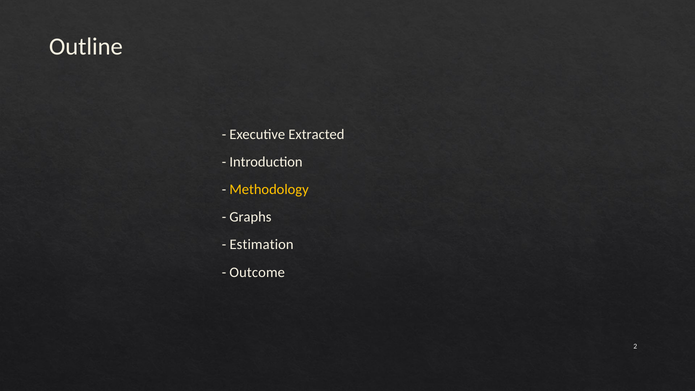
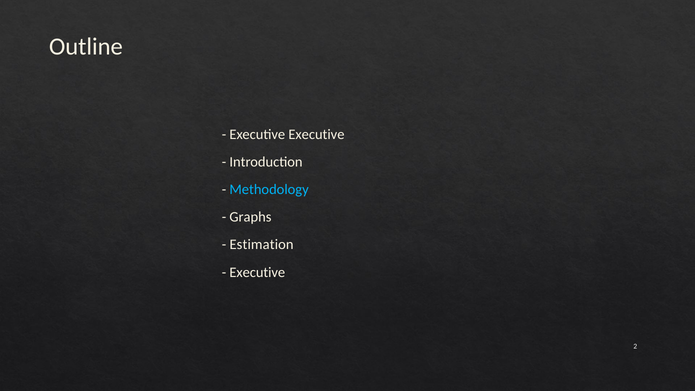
Executive Extracted: Extracted -> Executive
Methodology colour: yellow -> light blue
Outcome at (257, 272): Outcome -> Executive
